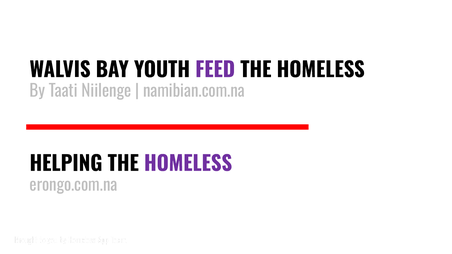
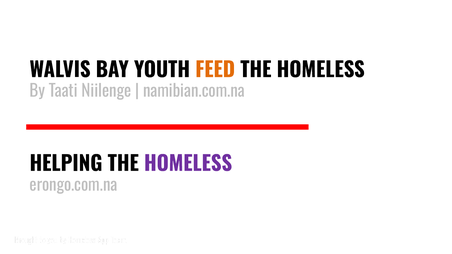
FEED colour: purple -> orange
